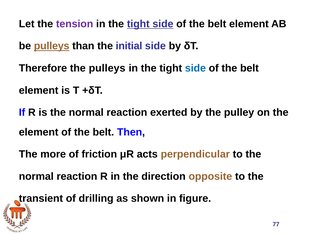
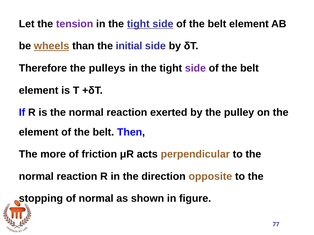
be pulleys: pulleys -> wheels
side at (195, 68) colour: blue -> purple
transient: transient -> stopping
of drilling: drilling -> normal
